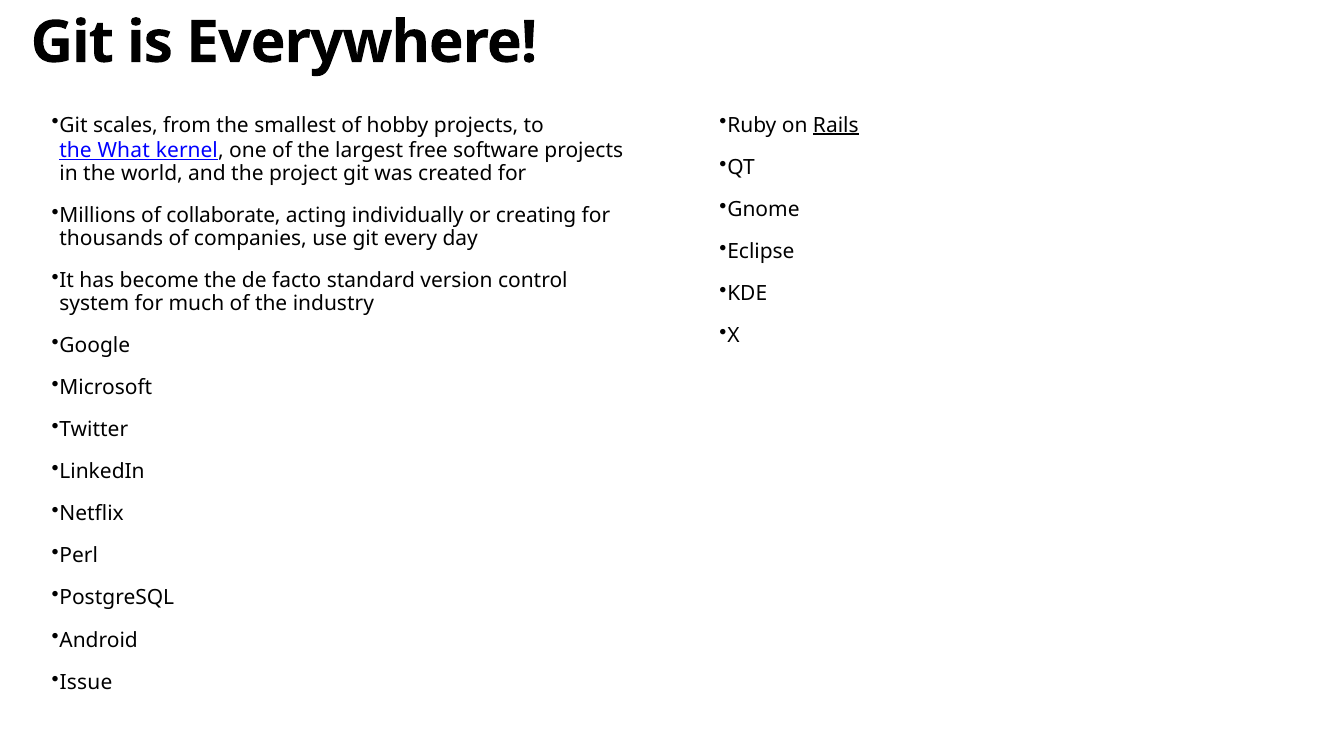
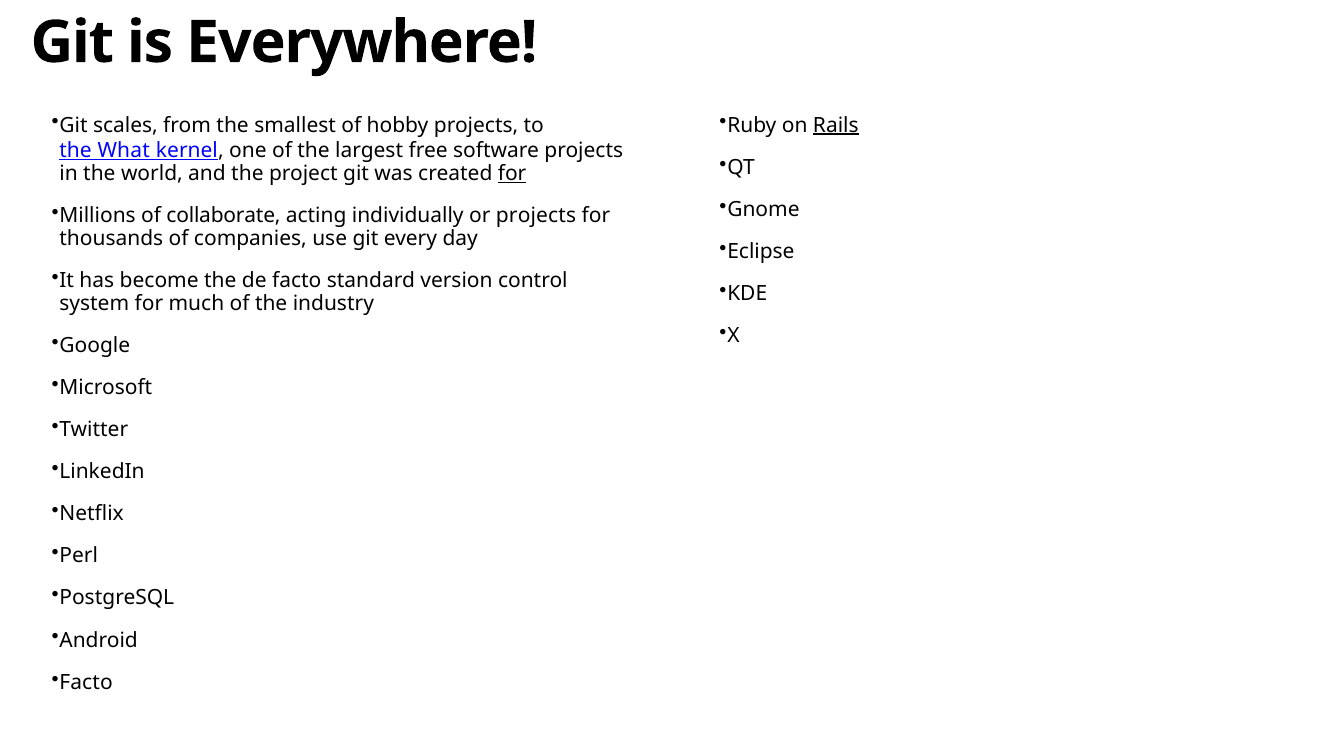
for at (512, 173) underline: none -> present
or creating: creating -> projects
Issue at (86, 682): Issue -> Facto
